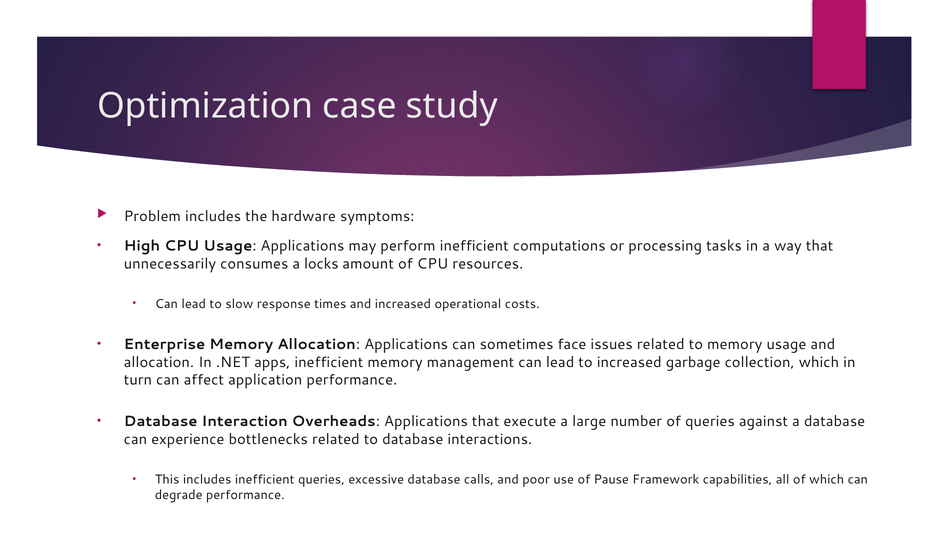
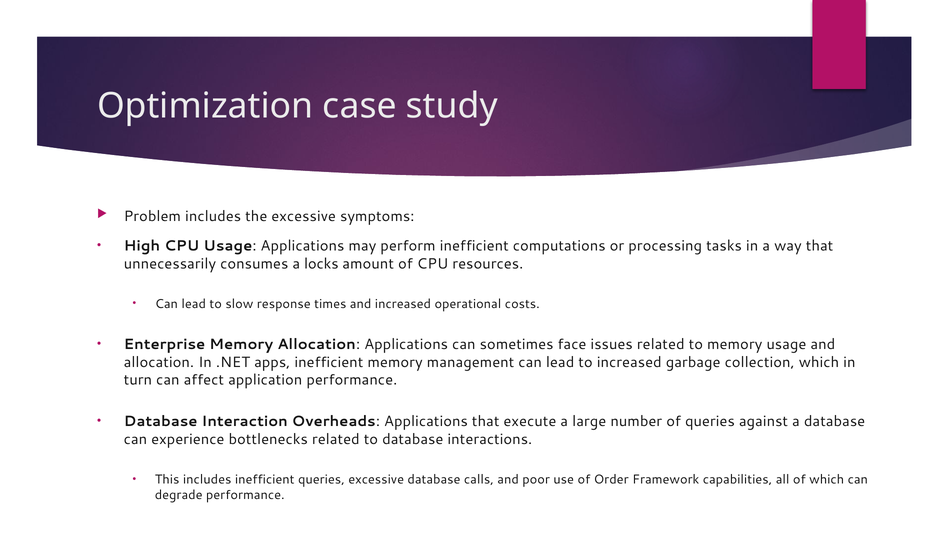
the hardware: hardware -> excessive
Pause: Pause -> Order
